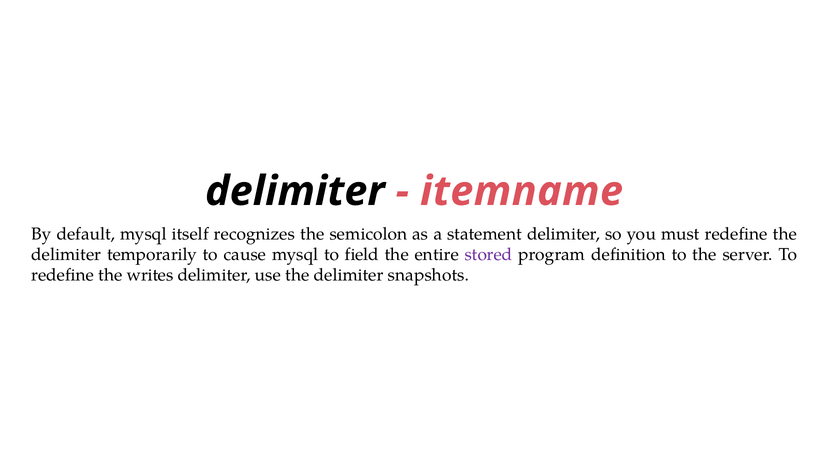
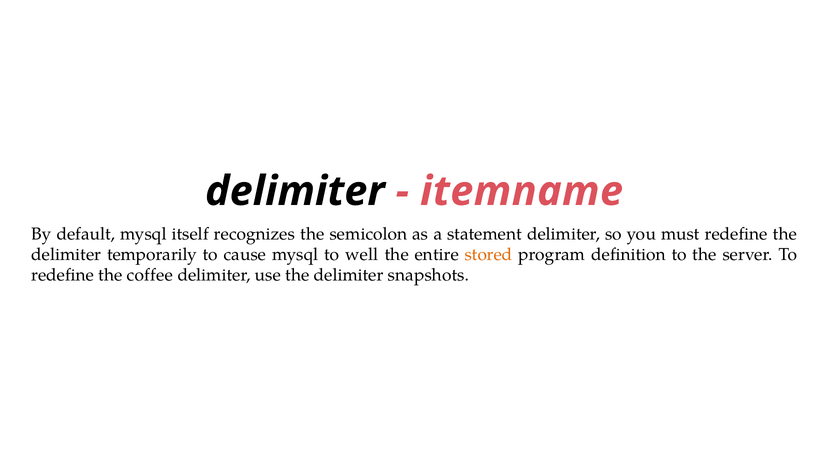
field: field -> well
stored colour: purple -> orange
writes: writes -> coffee
